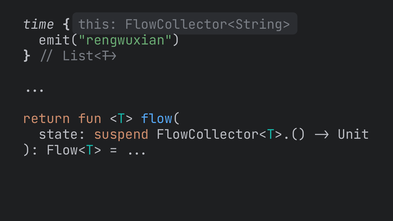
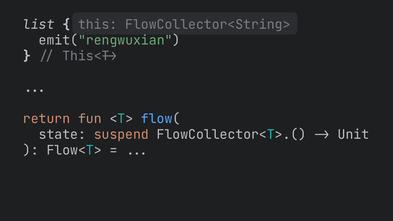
time: time -> list
List<T>: List<T> -> This<T>
